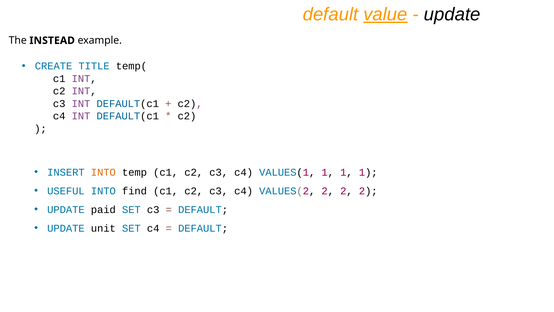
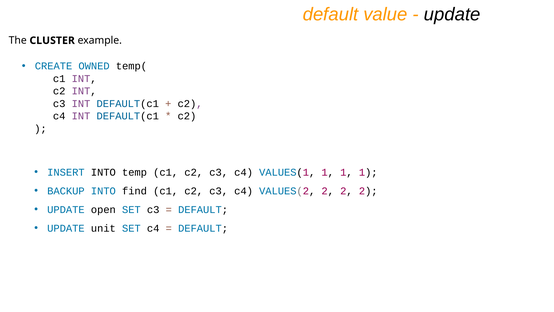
value underline: present -> none
INSTEAD: INSTEAD -> CLUSTER
TITLE: TITLE -> OWNED
INTO at (103, 172) colour: orange -> black
USEFUL: USEFUL -> BACKUP
paid: paid -> open
